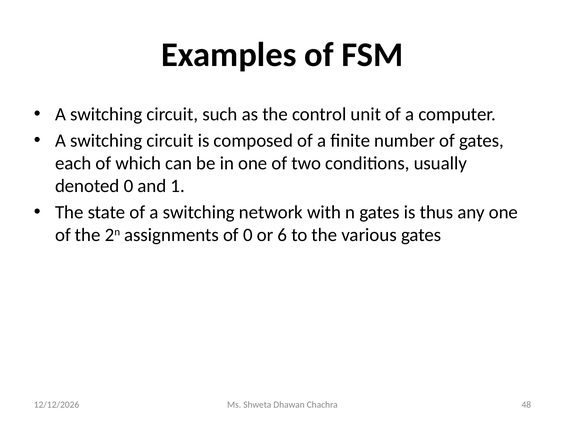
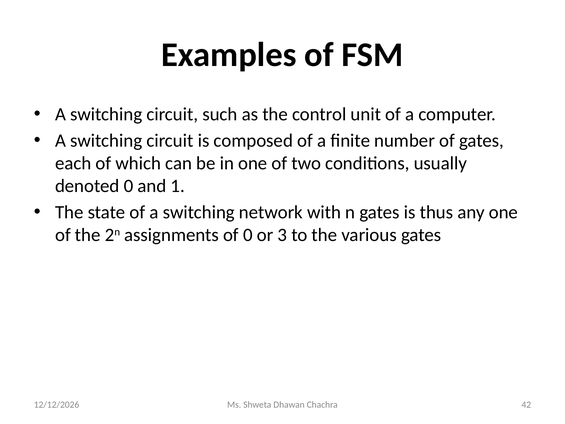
6: 6 -> 3
48: 48 -> 42
